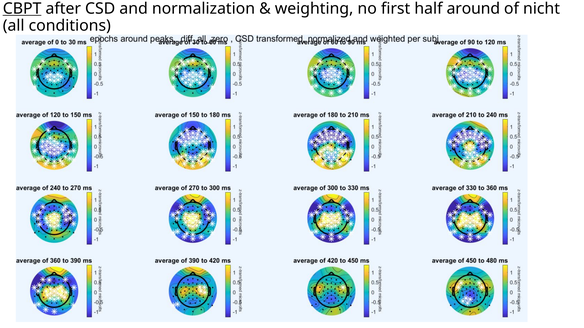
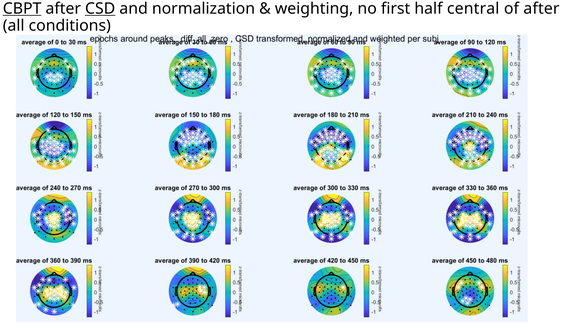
CSD underline: none -> present
around: around -> central
of nicht: nicht -> after
